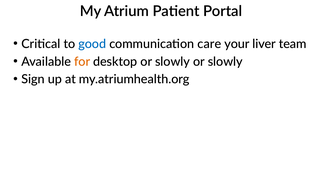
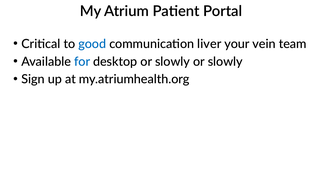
care: care -> liver
liver: liver -> vein
for colour: orange -> blue
